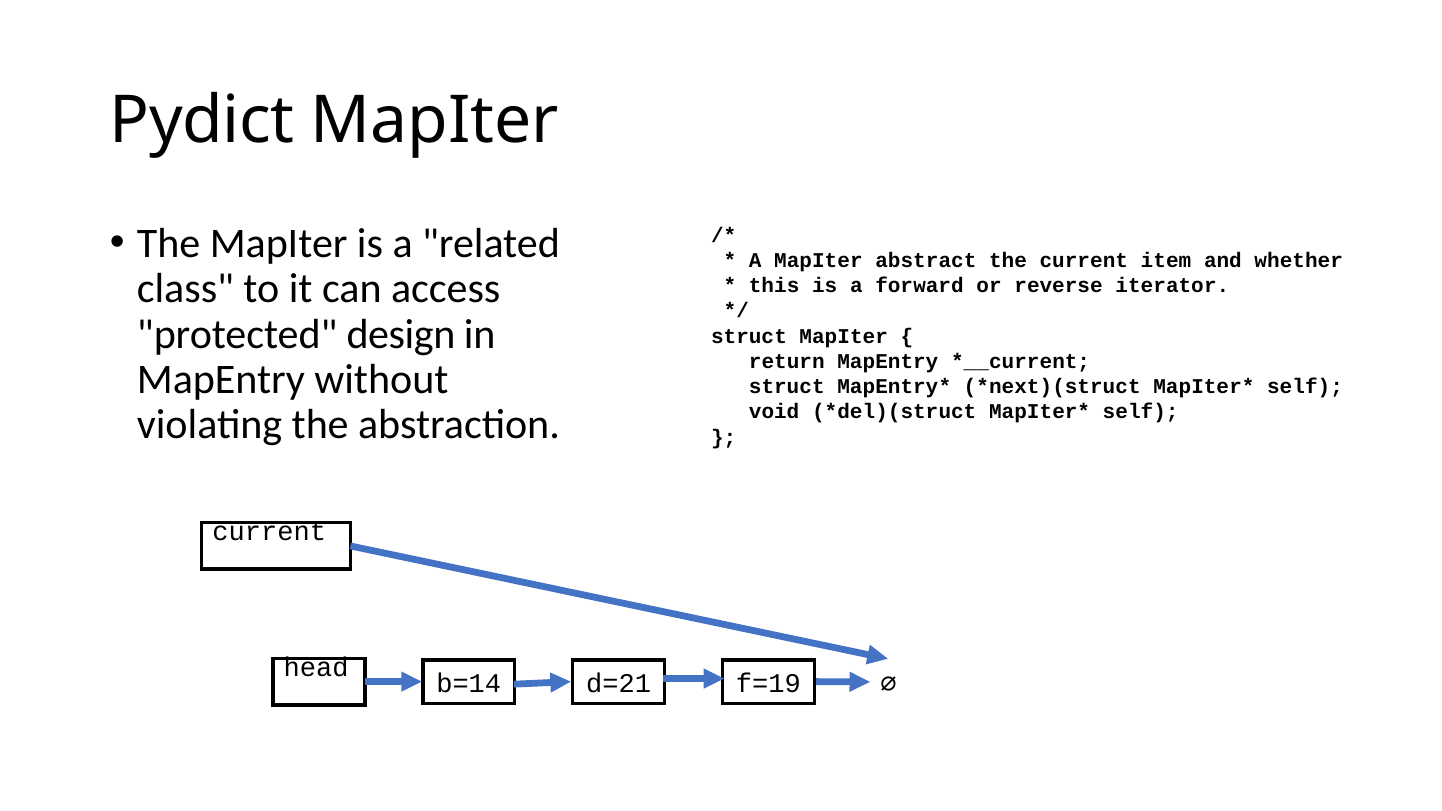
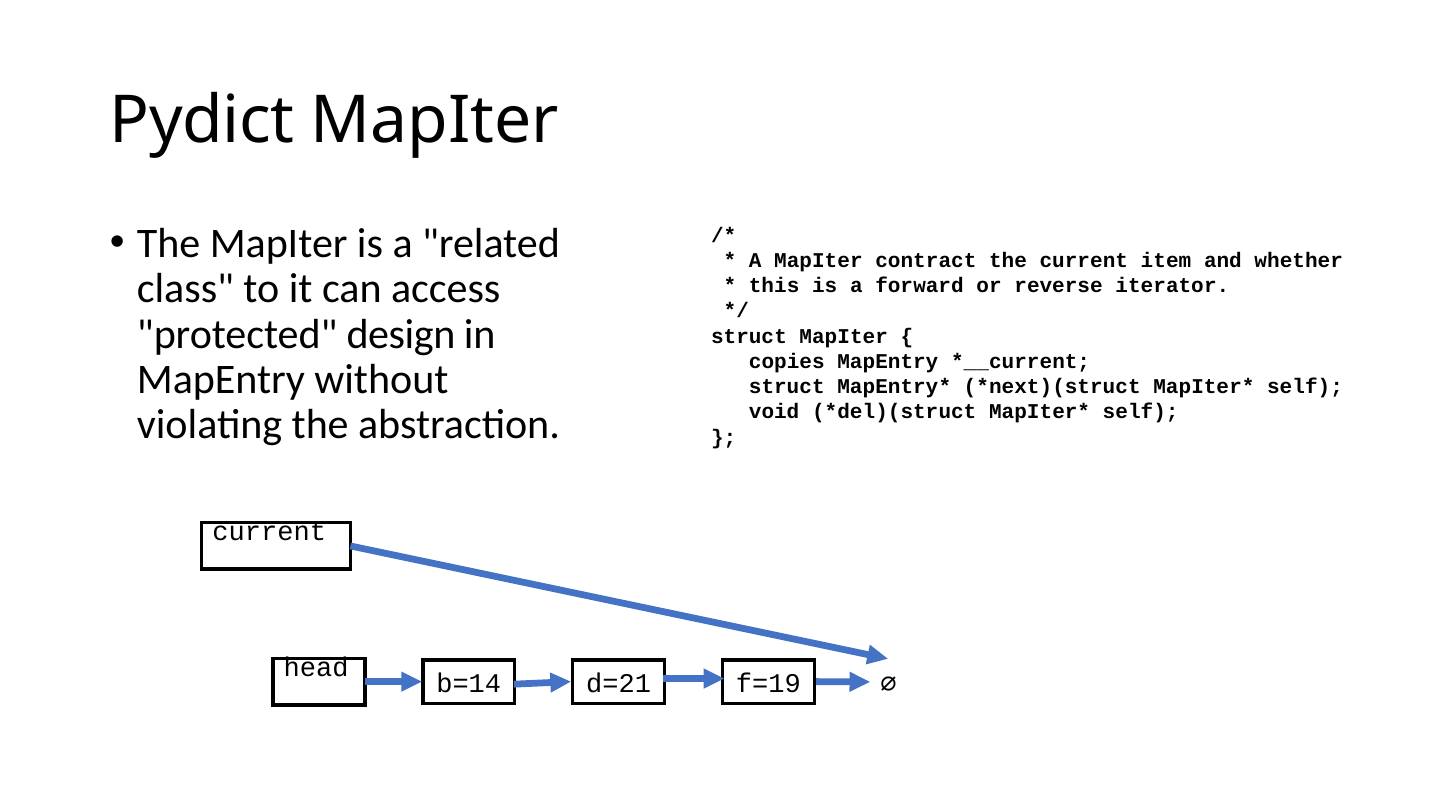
abstract: abstract -> contract
return: return -> copies
